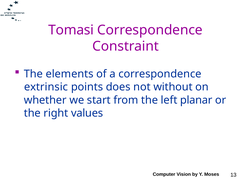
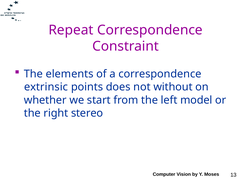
Tomasi: Tomasi -> Repeat
planar: planar -> model
values: values -> stereo
